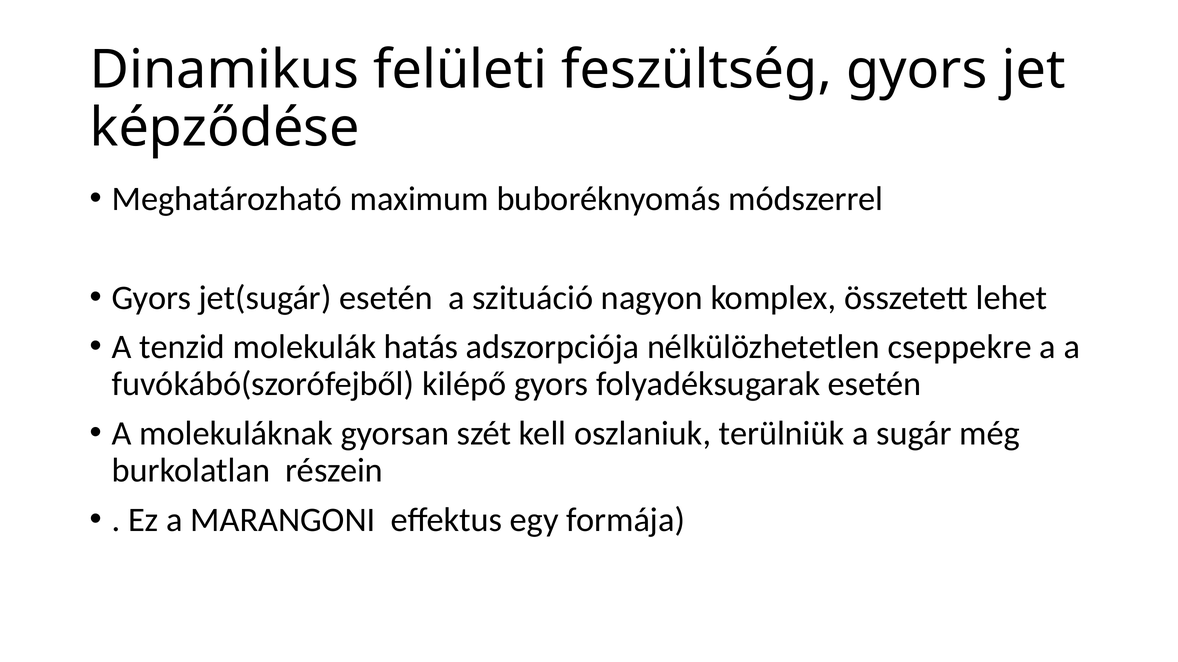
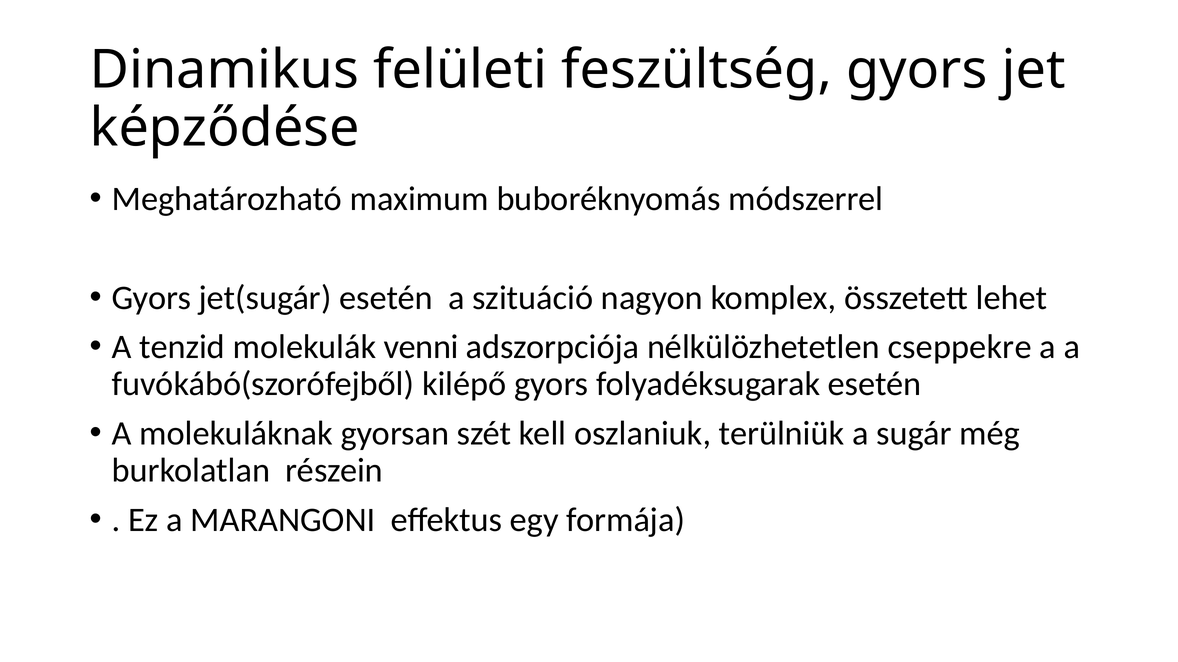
hatás: hatás -> venni
